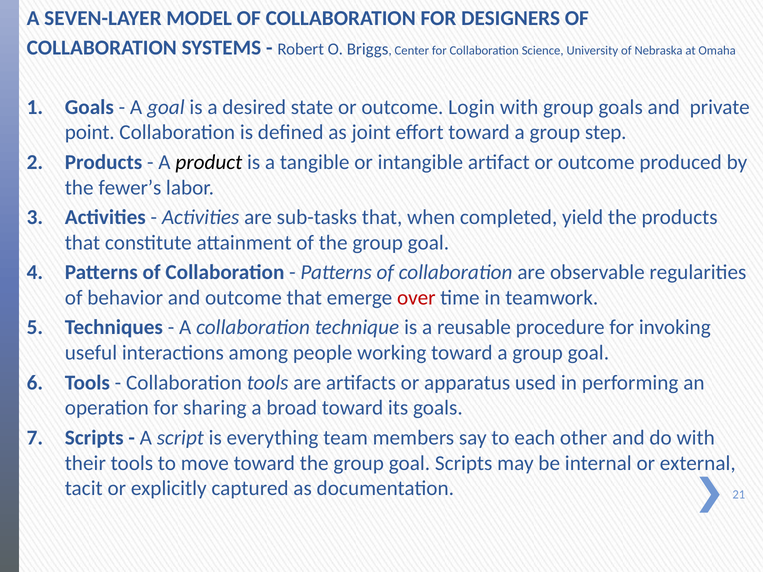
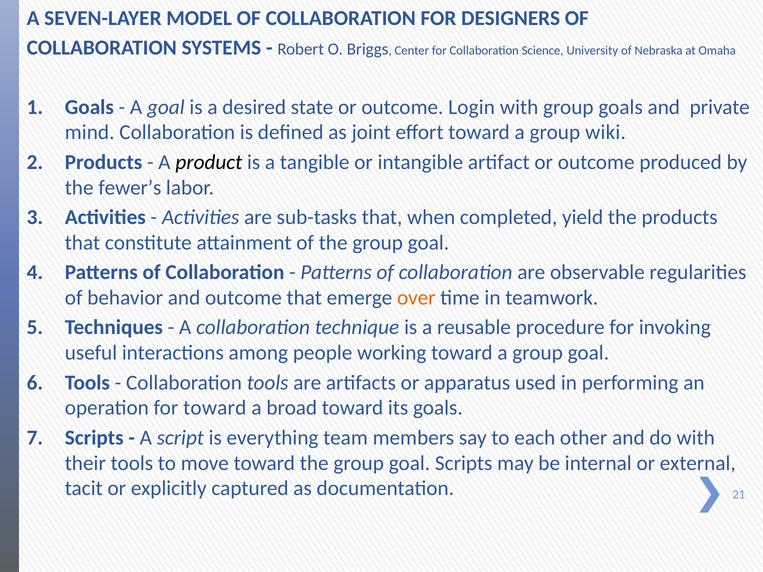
point: point -> mind
step: step -> wiki
over colour: red -> orange
for sharing: sharing -> toward
